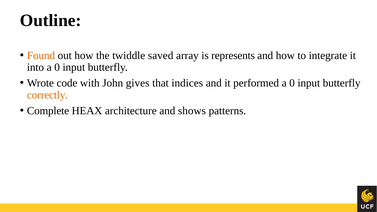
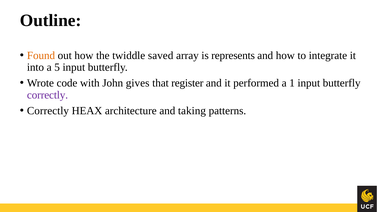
into a 0: 0 -> 5
indices: indices -> register
performed a 0: 0 -> 1
correctly at (47, 95) colour: orange -> purple
Complete at (48, 111): Complete -> Correctly
shows: shows -> taking
